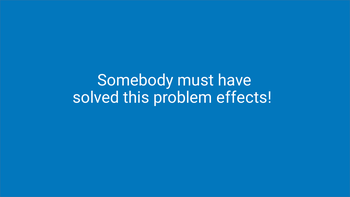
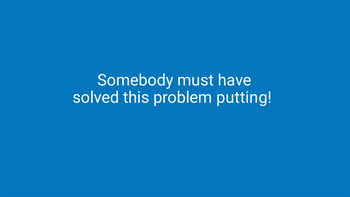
effects: effects -> putting
